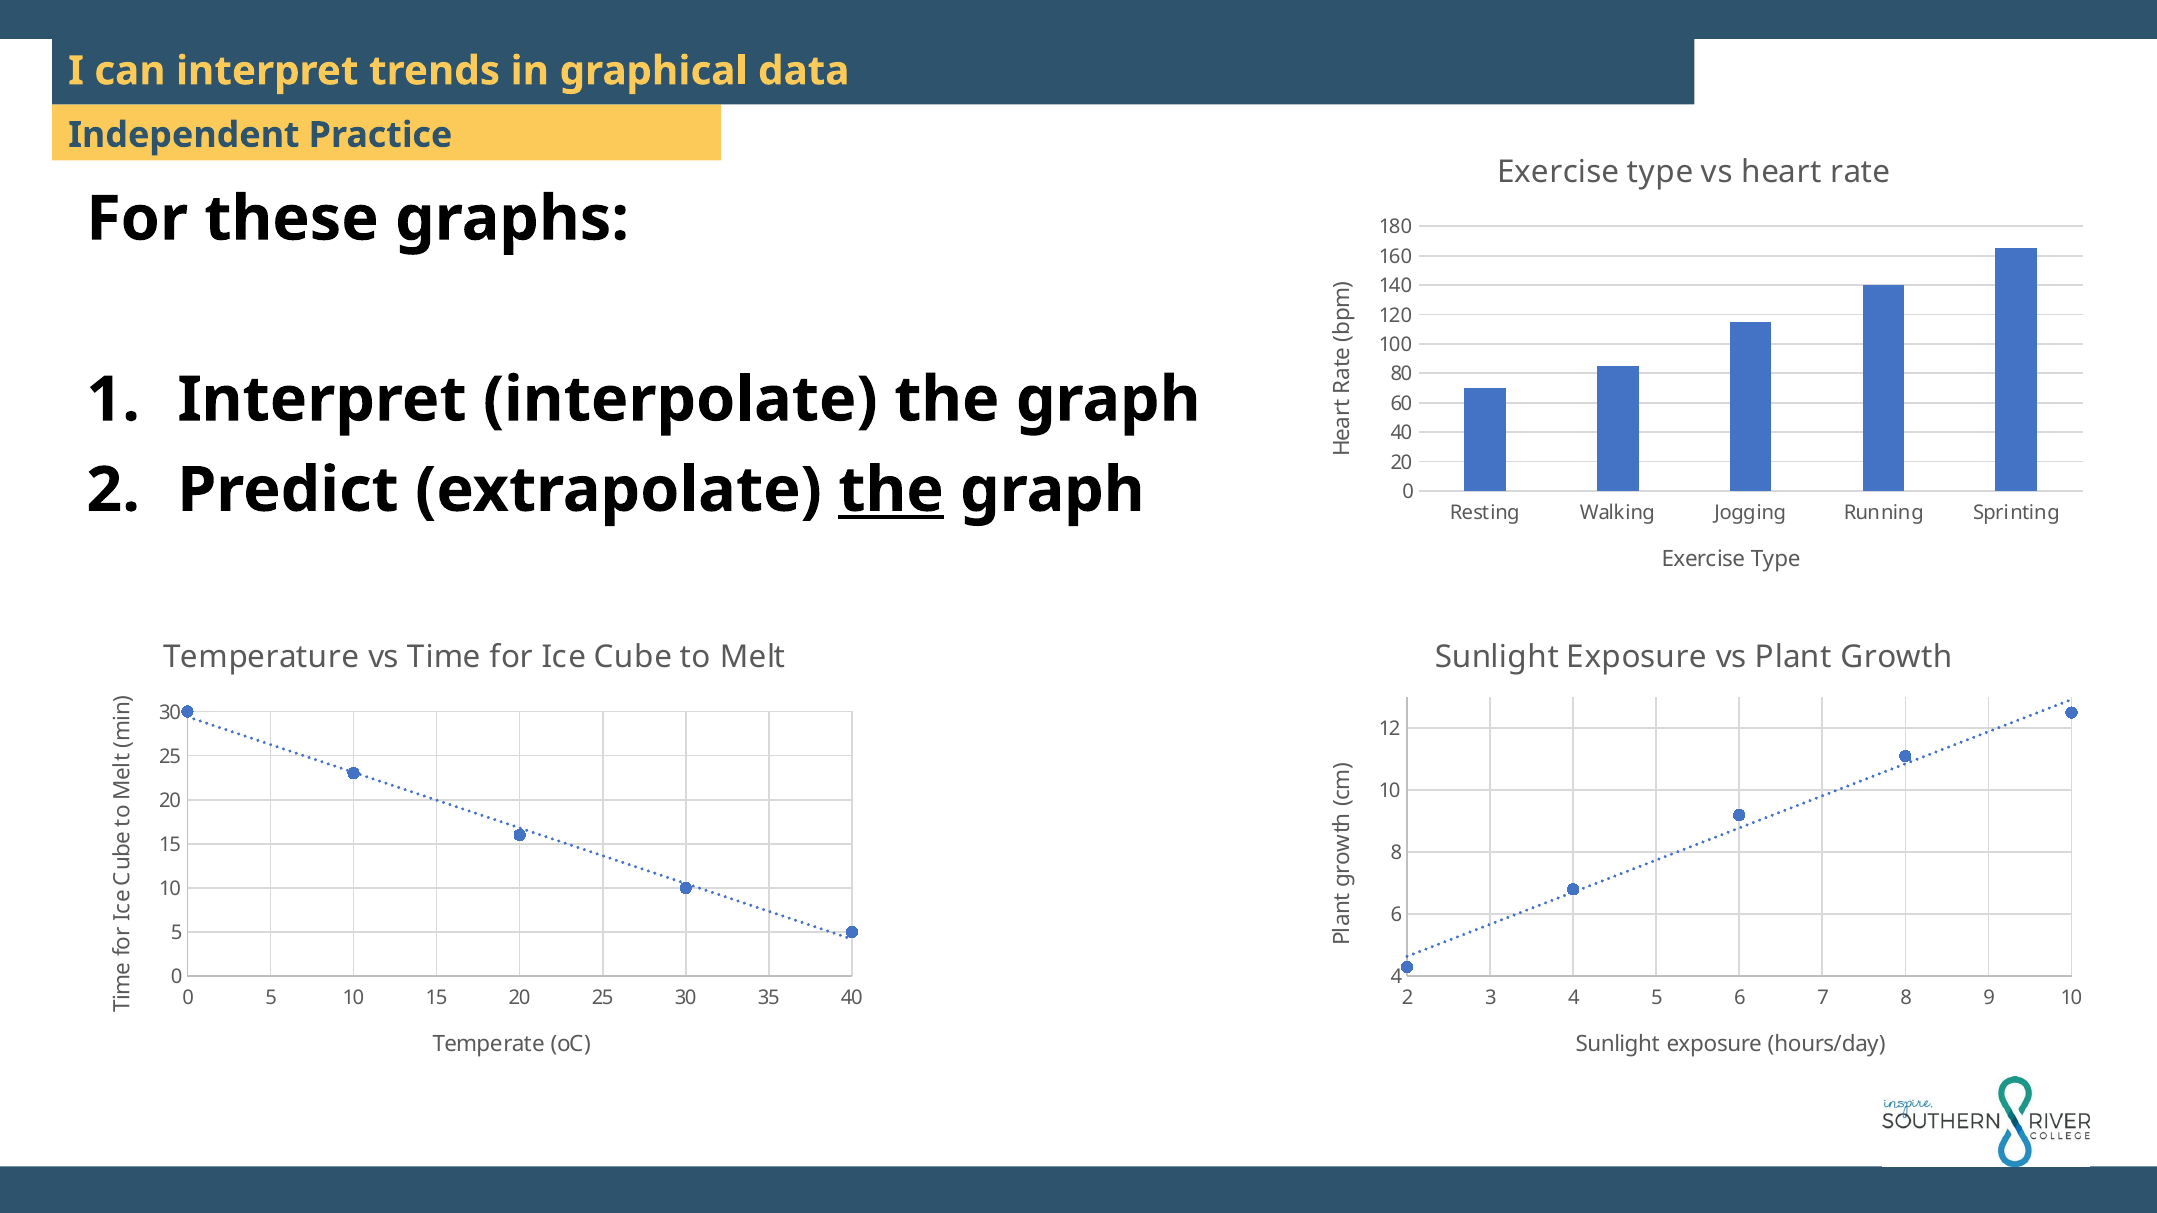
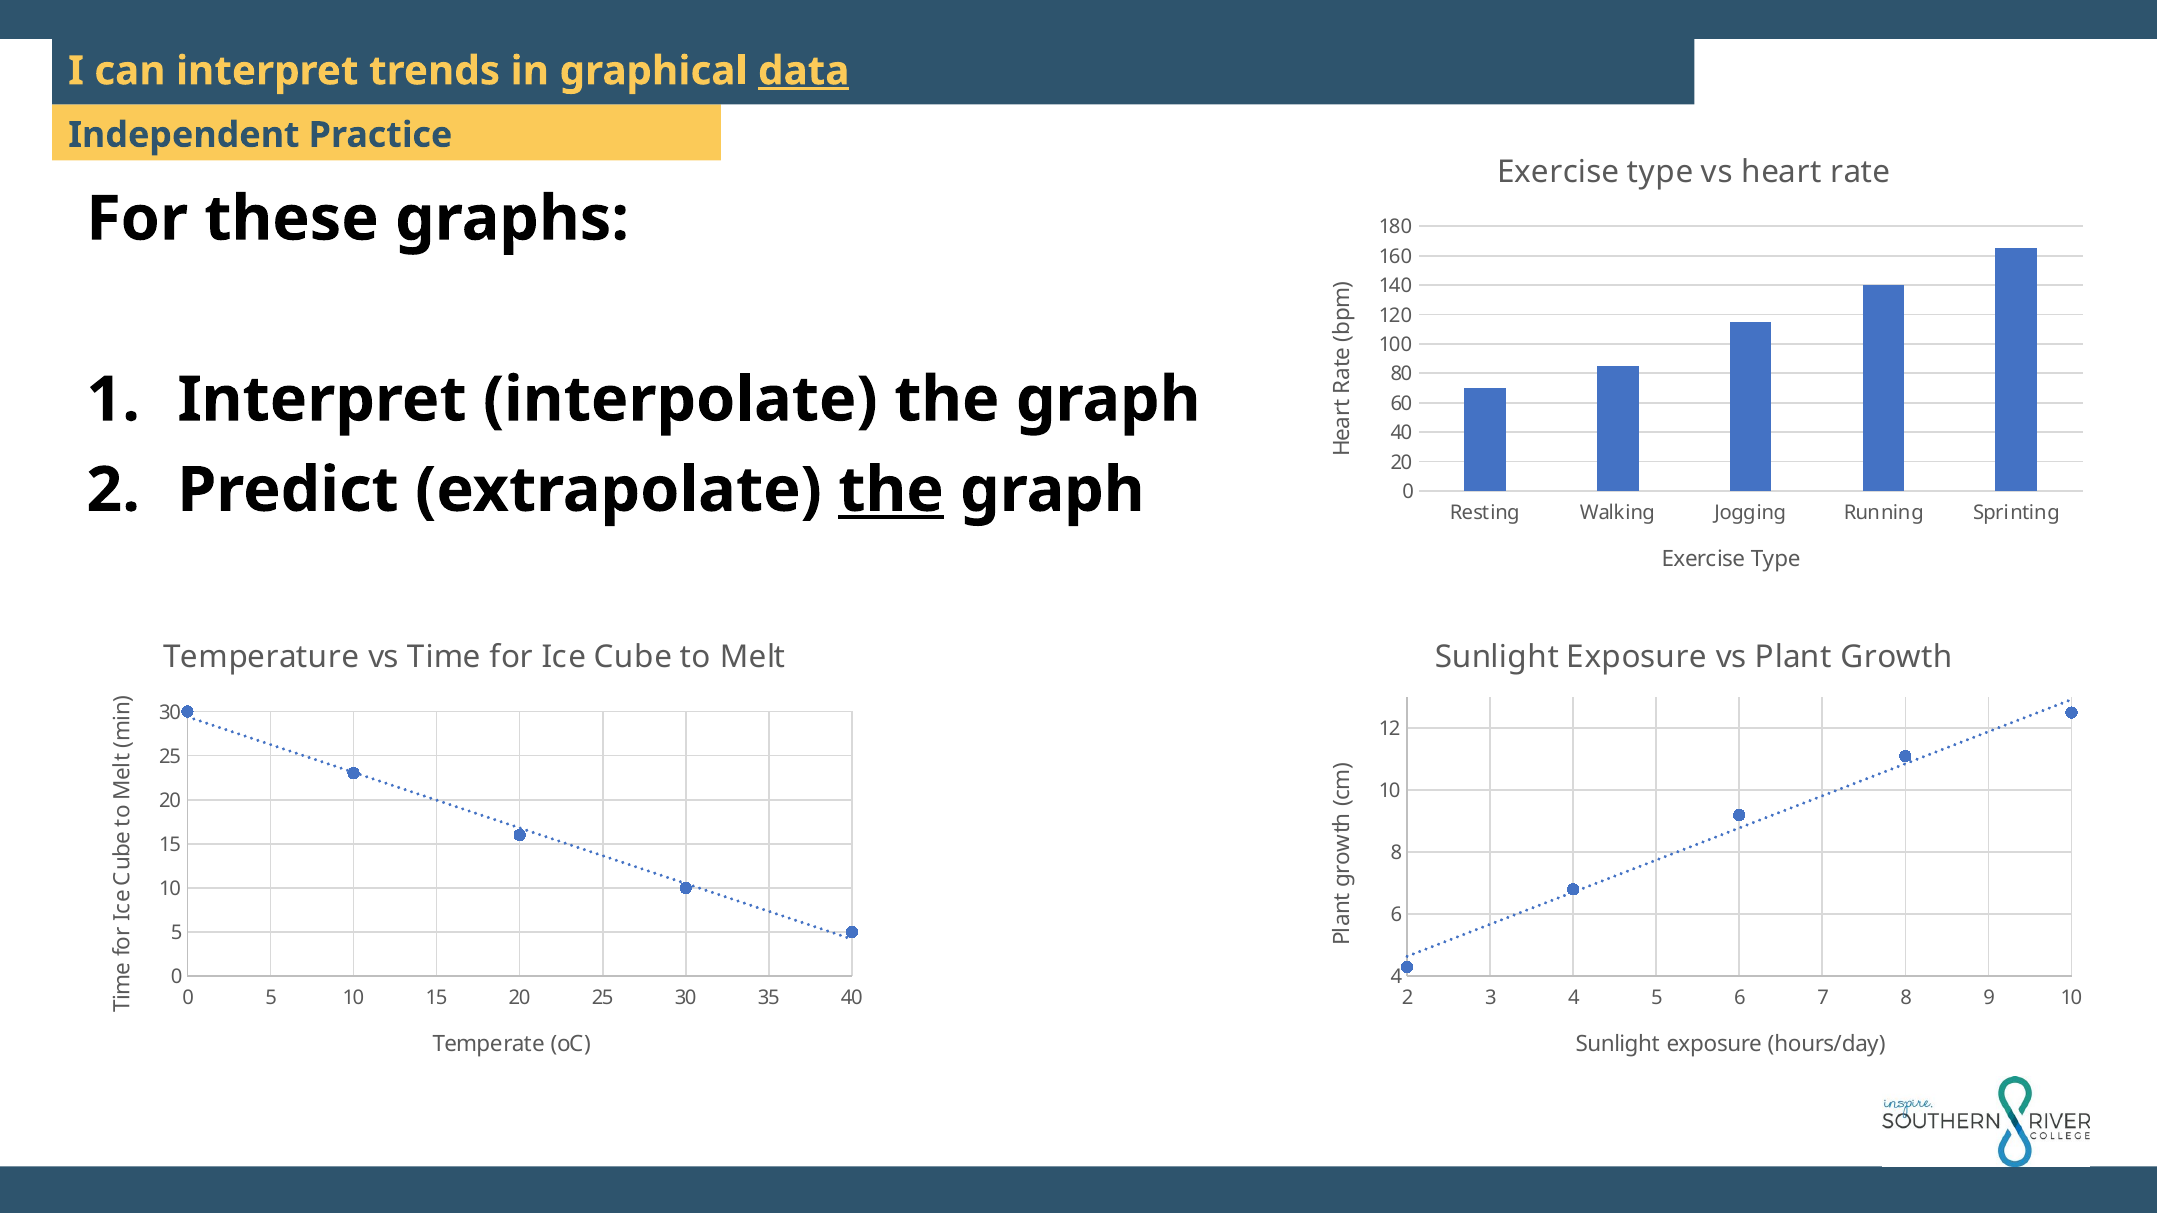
data underline: none -> present
